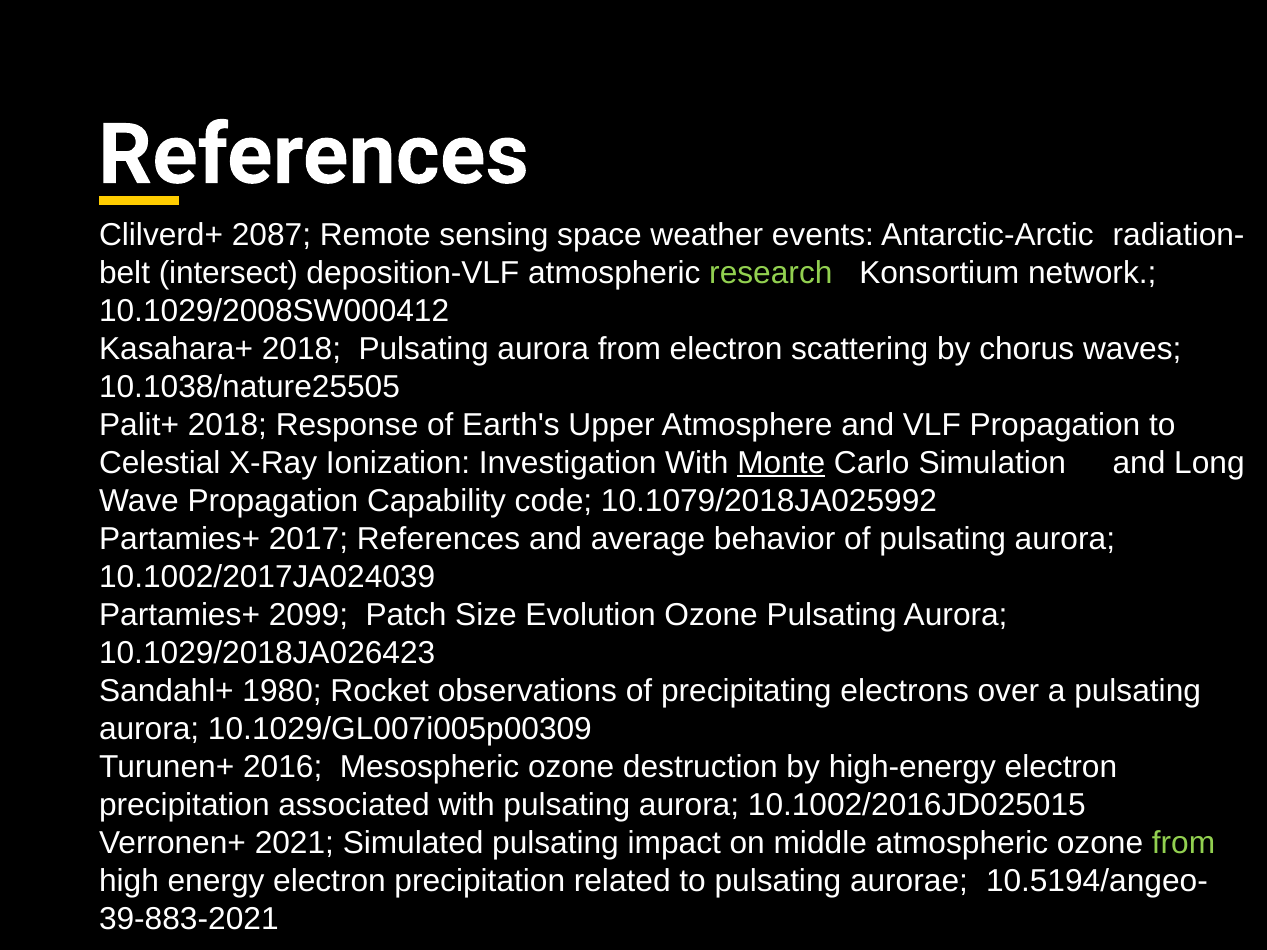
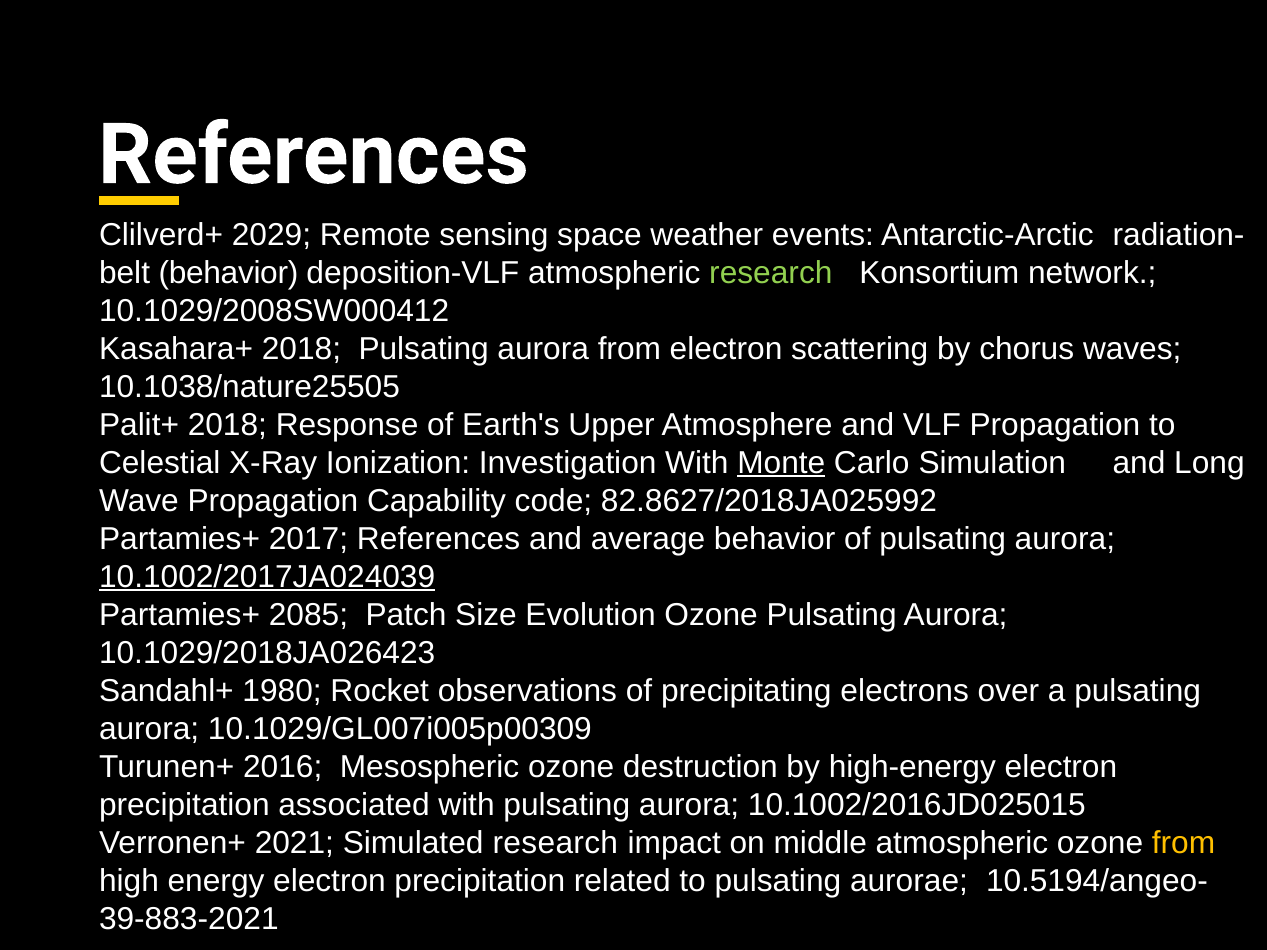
2087: 2087 -> 2029
intersect at (228, 273): intersect -> behavior
10.1079/2018JA025992: 10.1079/2018JA025992 -> 82.8627/2018JA025992
10.1002/2017JA024039 underline: none -> present
2099: 2099 -> 2085
Simulated pulsating: pulsating -> research
from at (1184, 843) colour: light green -> yellow
